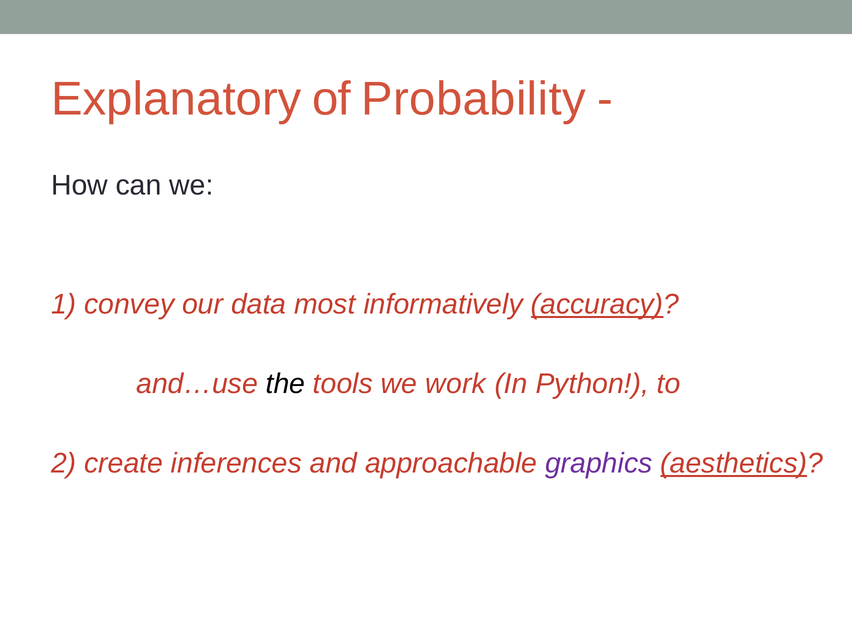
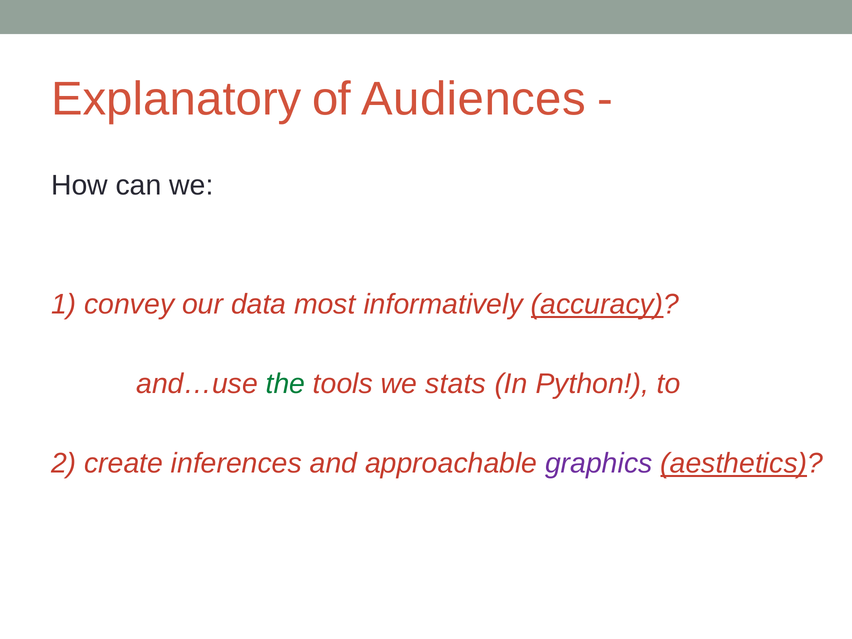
Probability: Probability -> Audiences
the colour: black -> green
work: work -> stats
